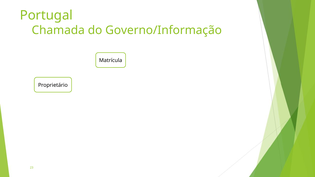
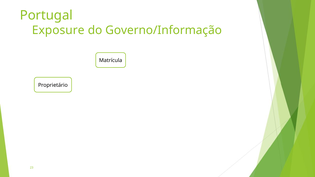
Chamada: Chamada -> Exposure
